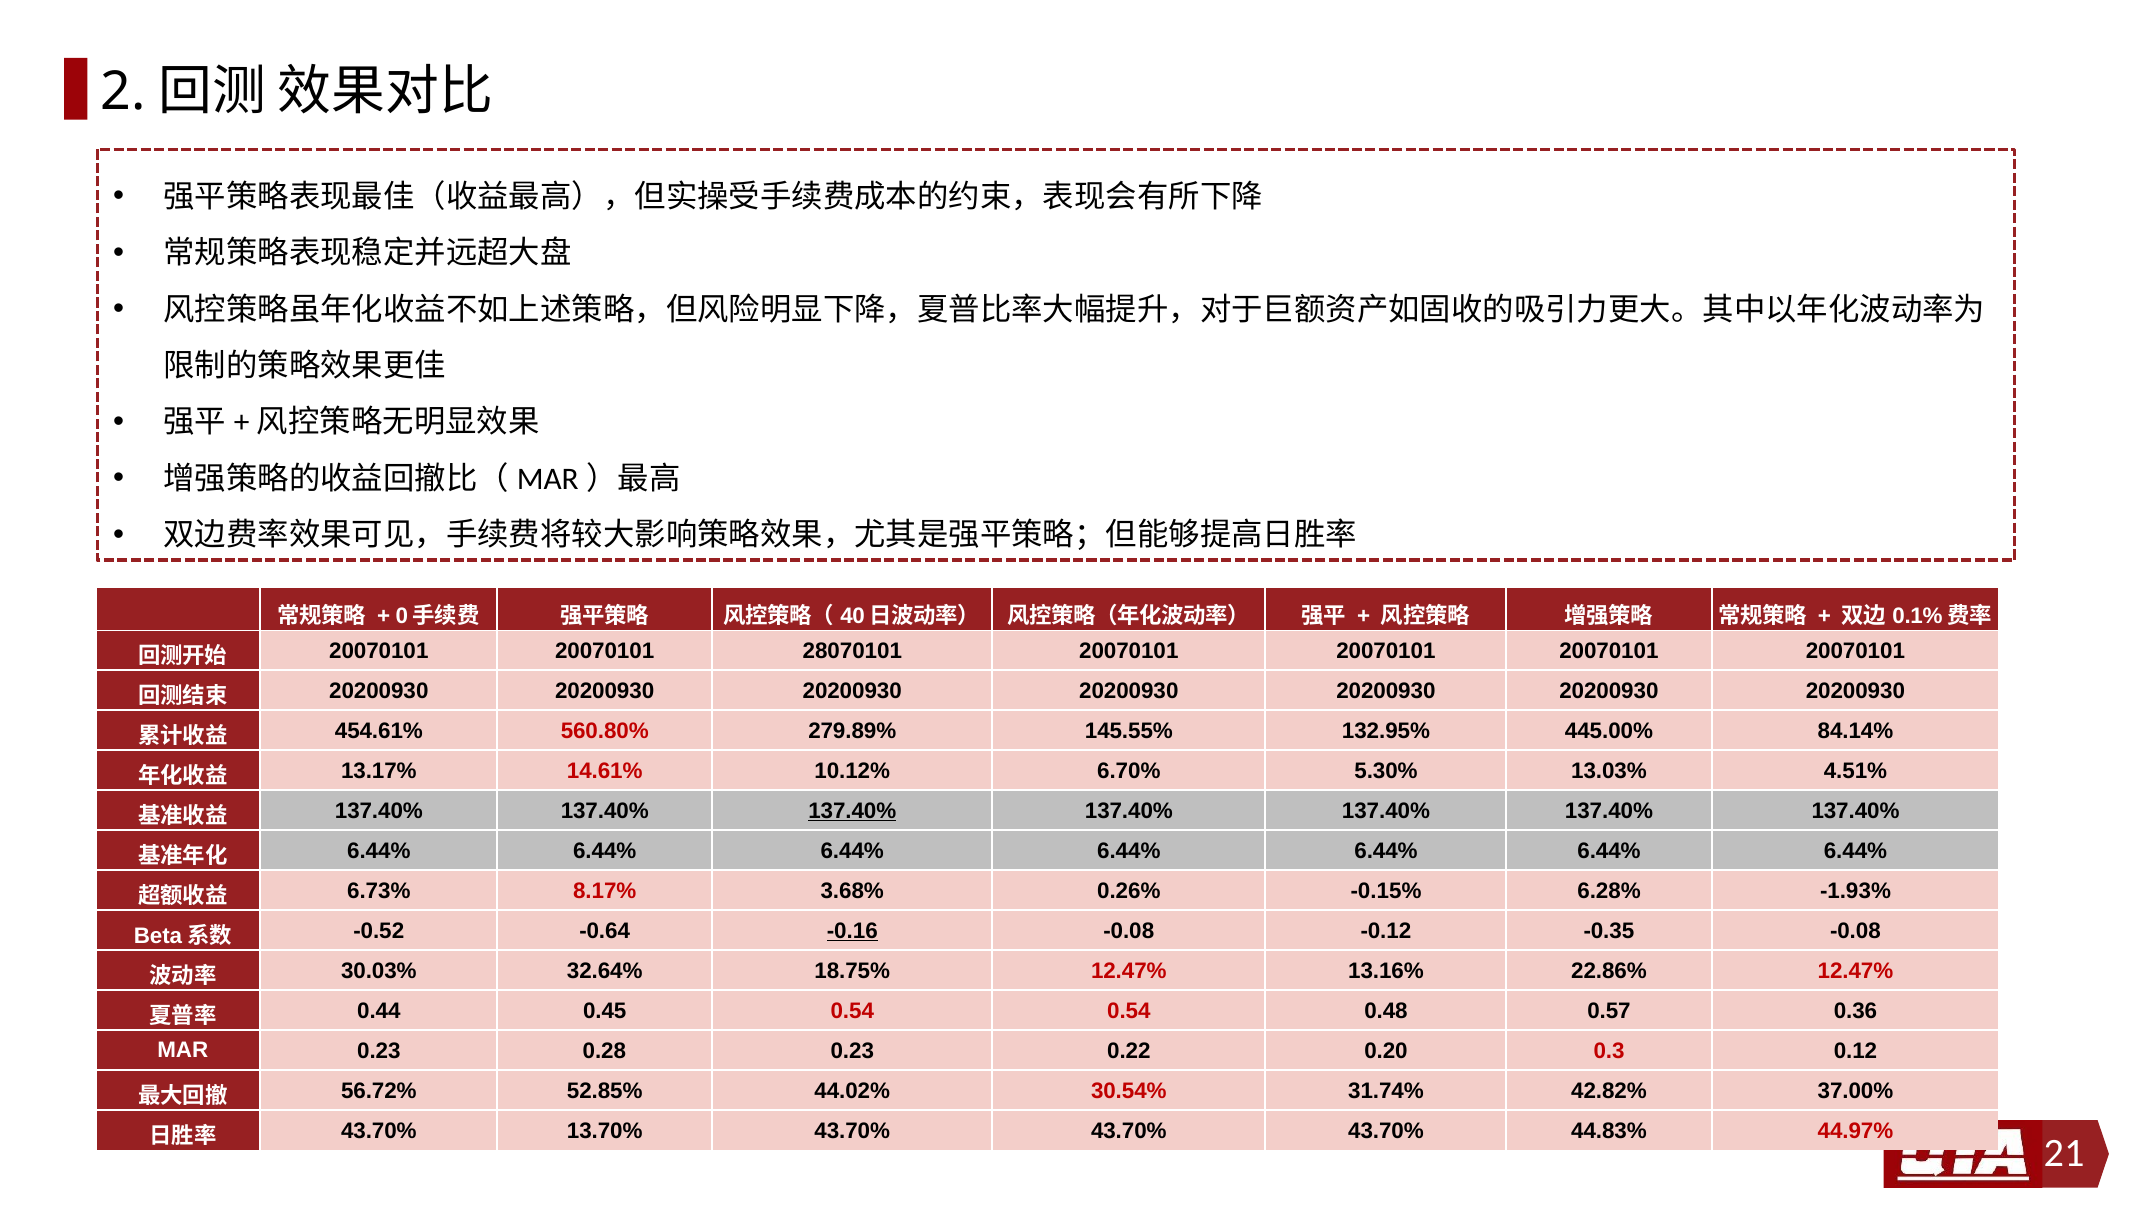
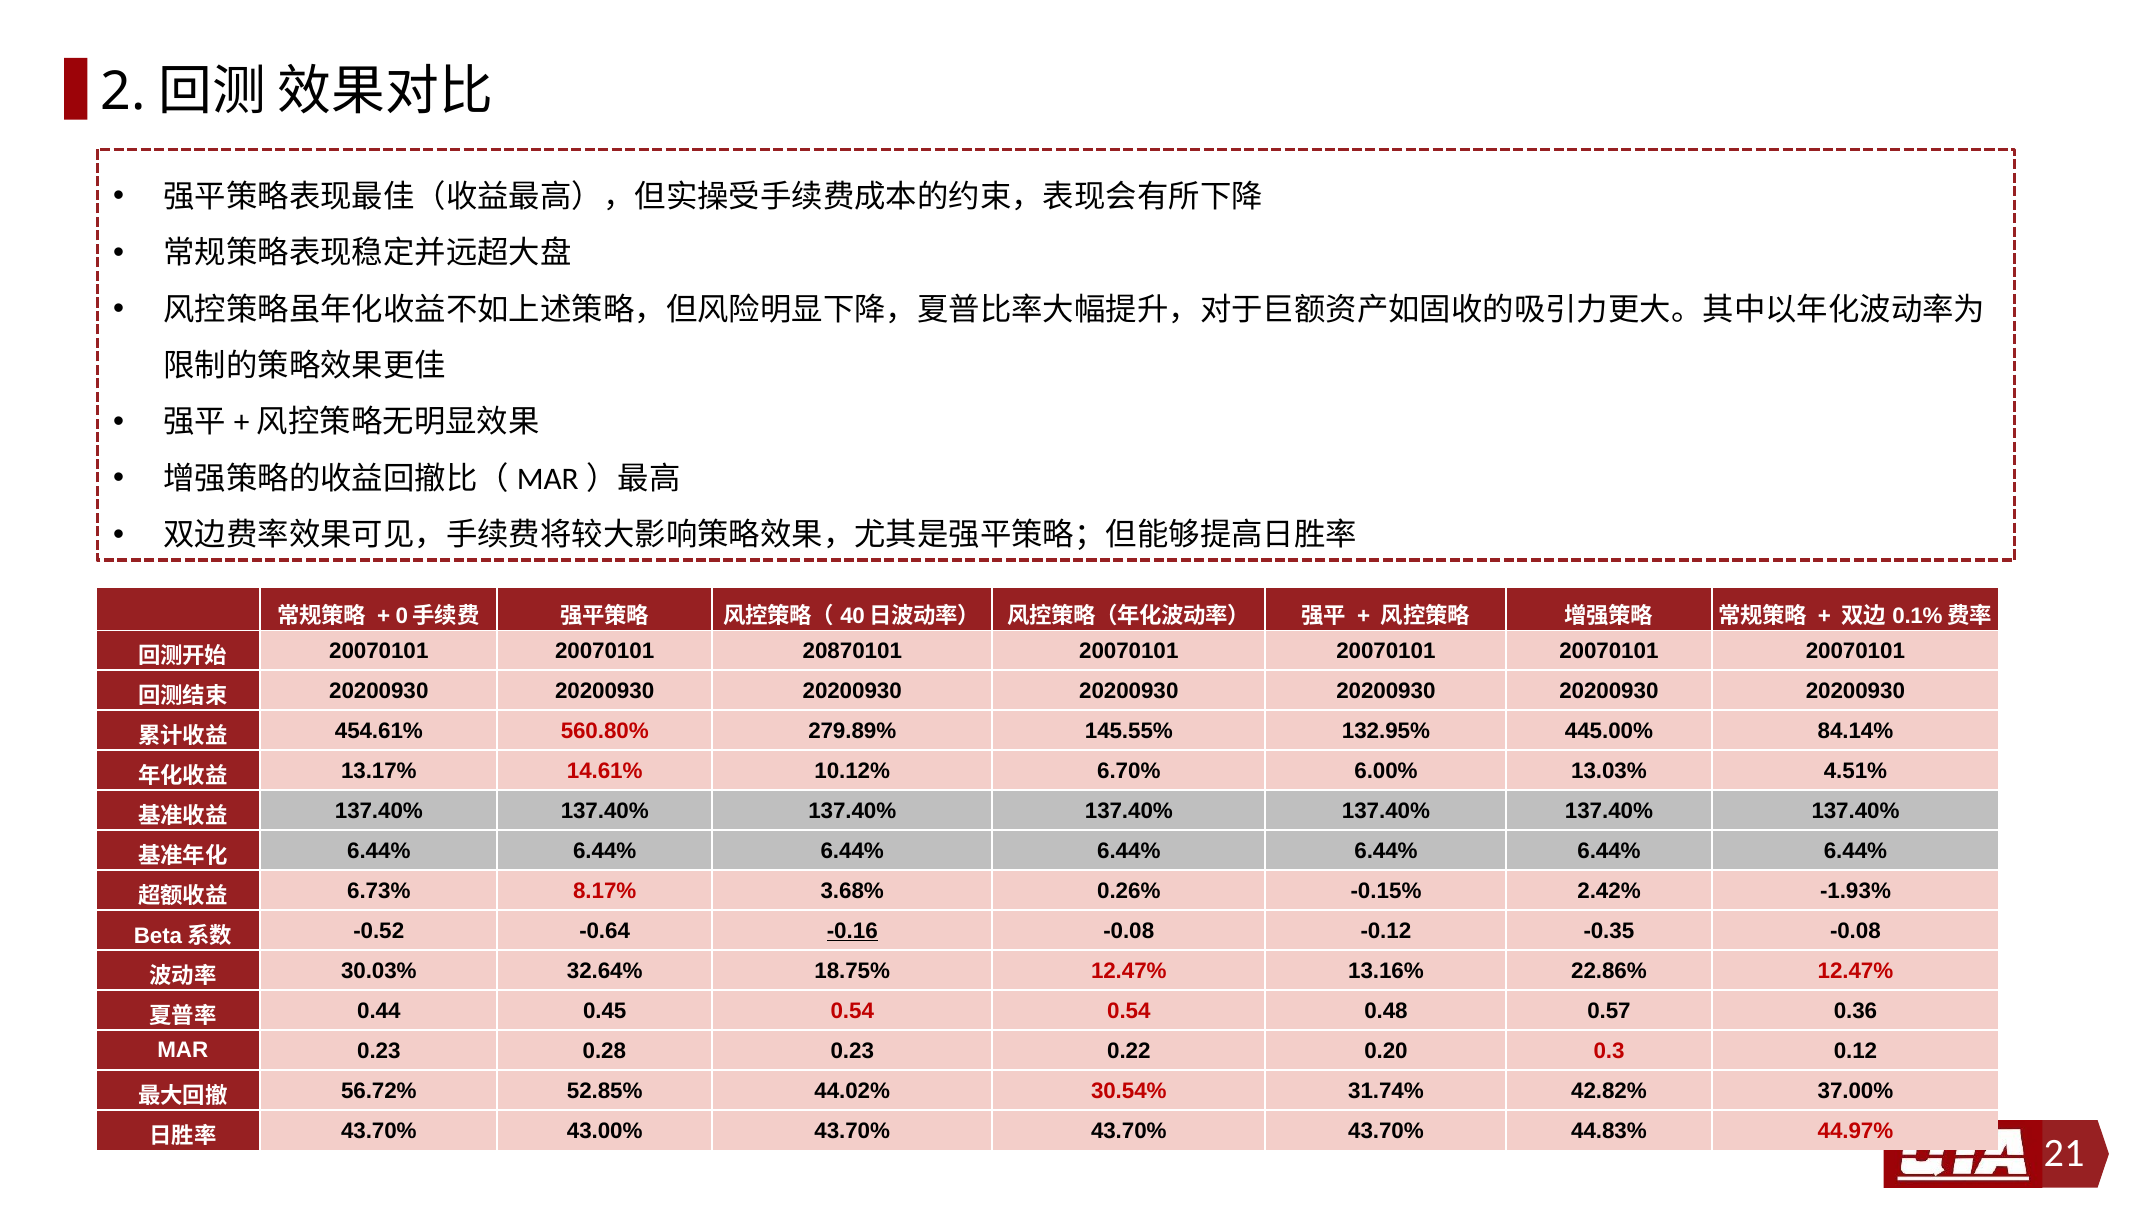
28070101: 28070101 -> 20870101
5.30%: 5.30% -> 6.00%
137.40% at (852, 811) underline: present -> none
6.28%: 6.28% -> 2.42%
13.70%: 13.70% -> 43.00%
